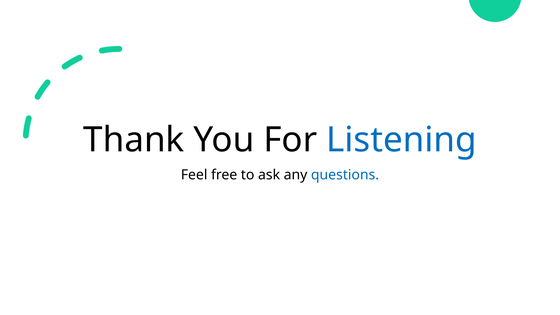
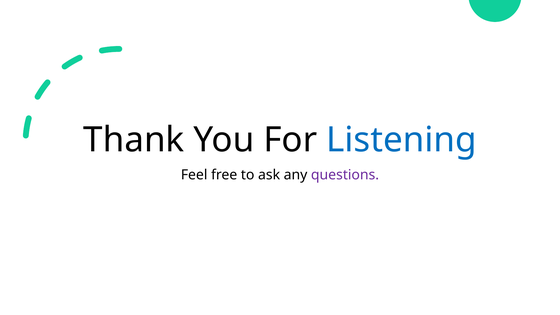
questions colour: blue -> purple
